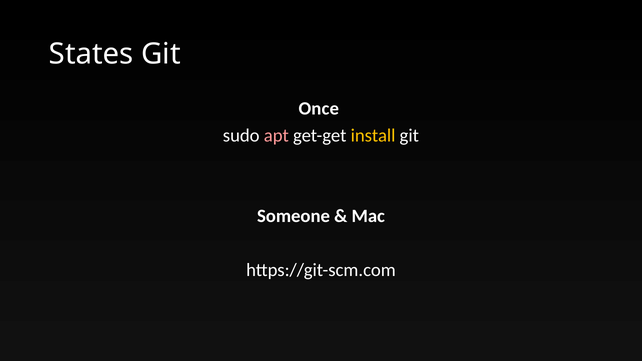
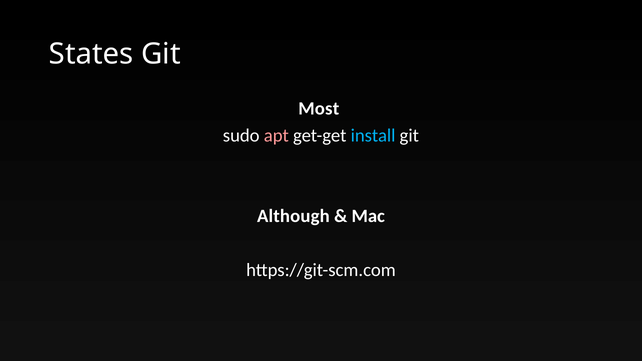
Once: Once -> Most
install colour: yellow -> light blue
Someone: Someone -> Although
